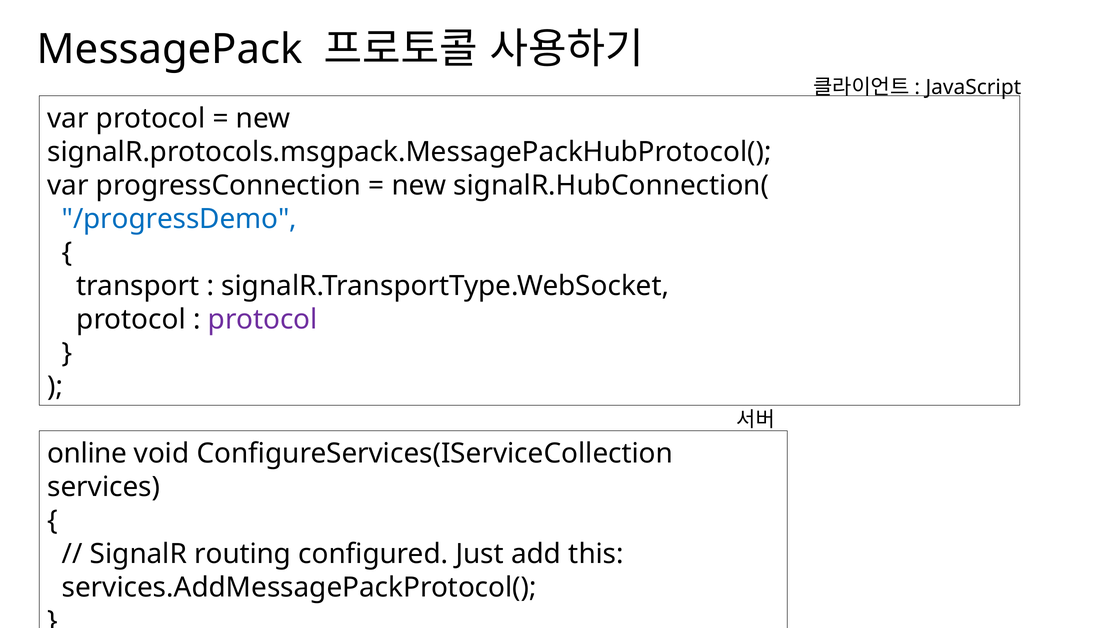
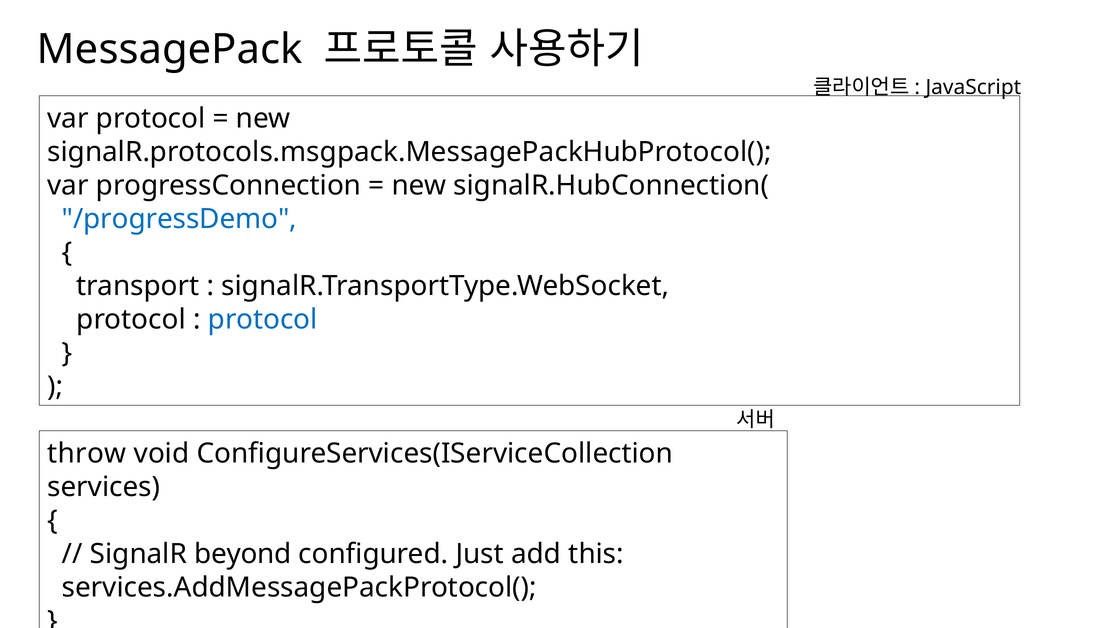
protocol at (263, 320) colour: purple -> blue
online: online -> throw
routing: routing -> beyond
